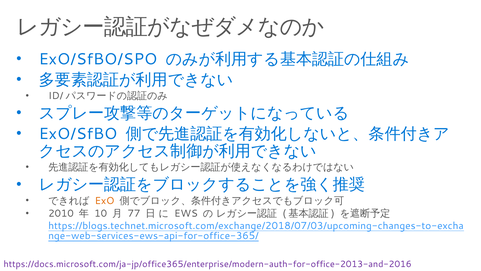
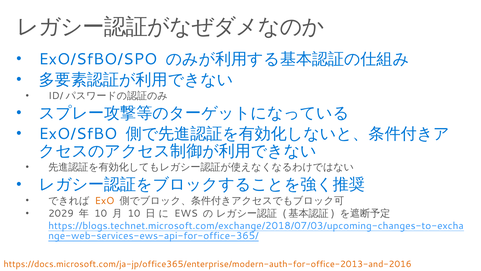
2010: 2010 -> 2029
77 at (134, 213): 77 -> 10
https://docs.microsoft.com/ja-jp/office365/enterprise/modern-auth-for-office-2013-and-2016 colour: purple -> orange
